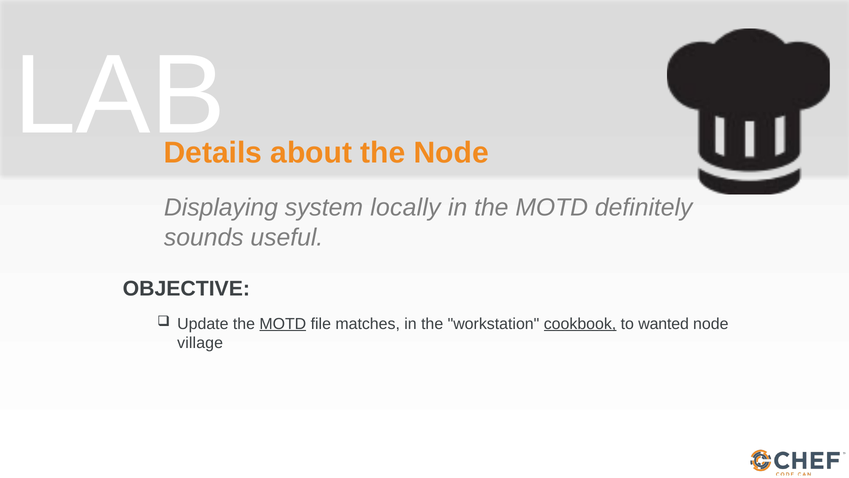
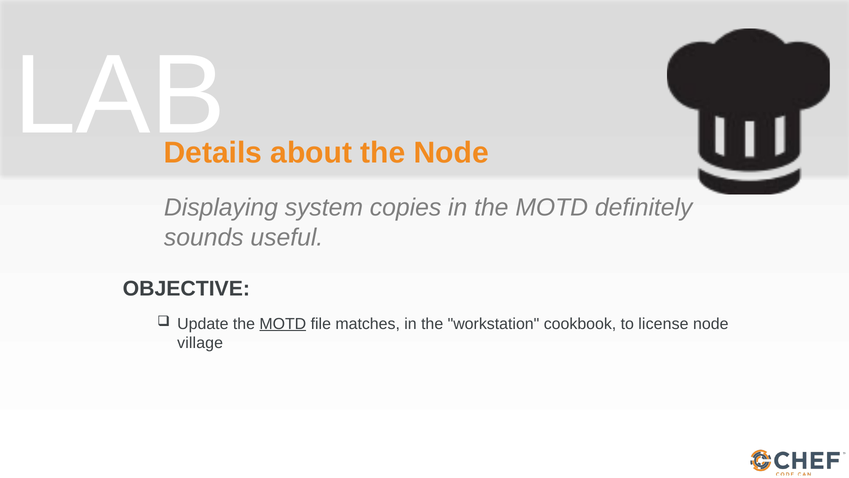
locally: locally -> copies
cookbook underline: present -> none
wanted: wanted -> license
